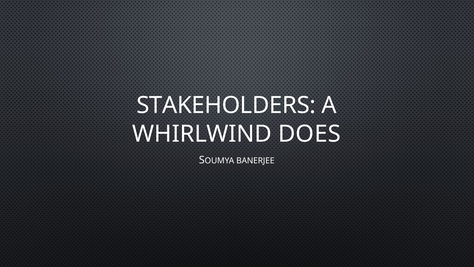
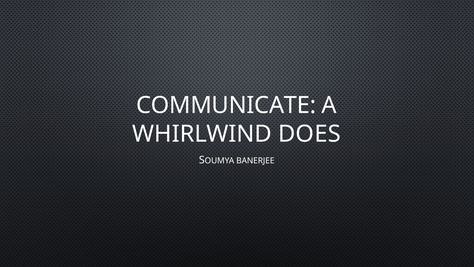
STAKEHOLDERS: STAKEHOLDERS -> COMMUNICATE
